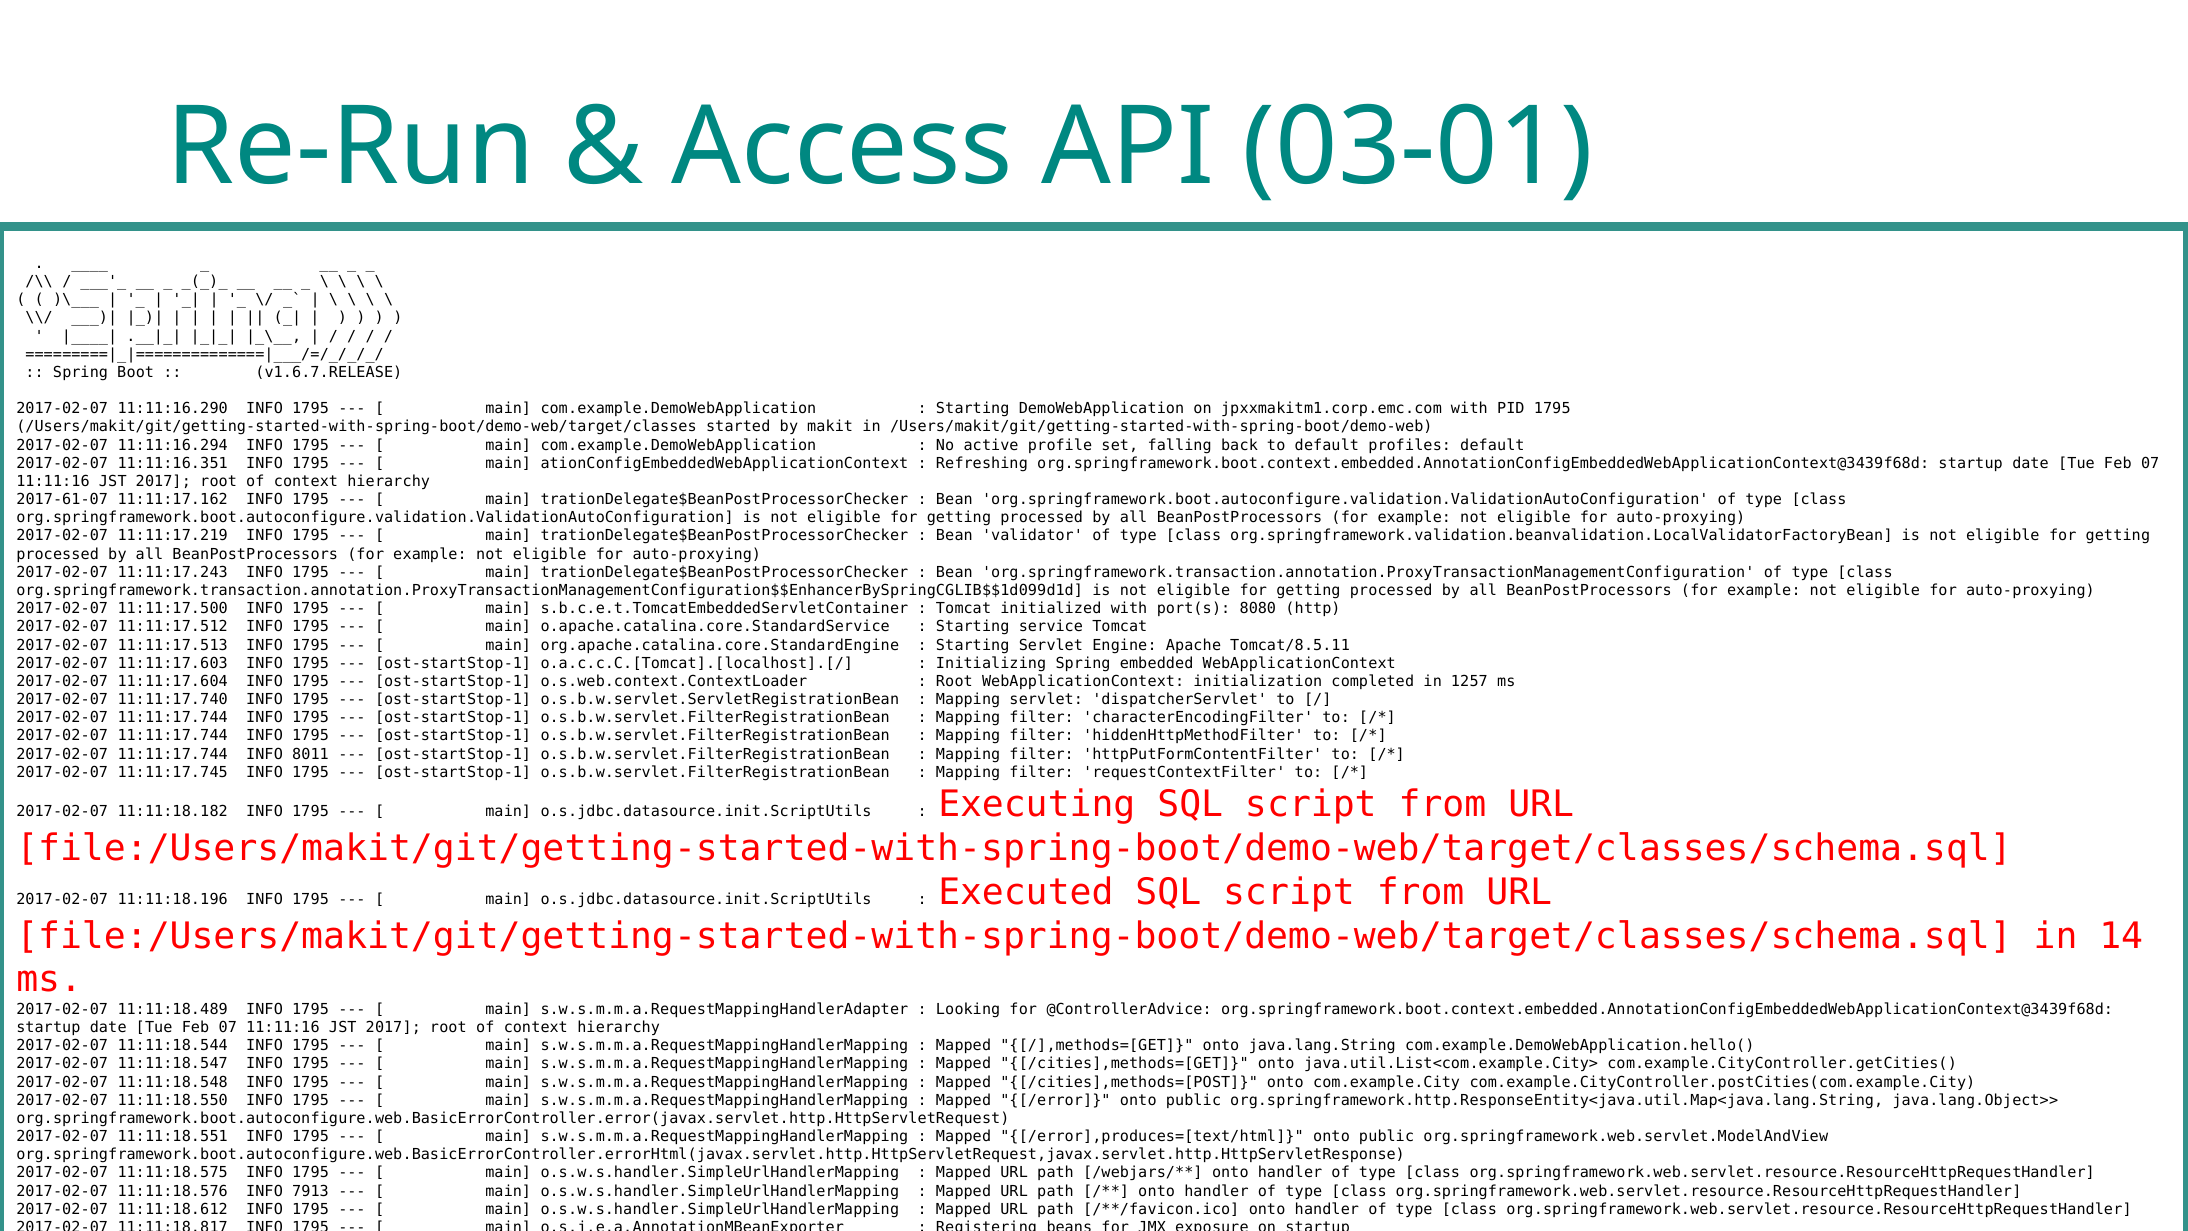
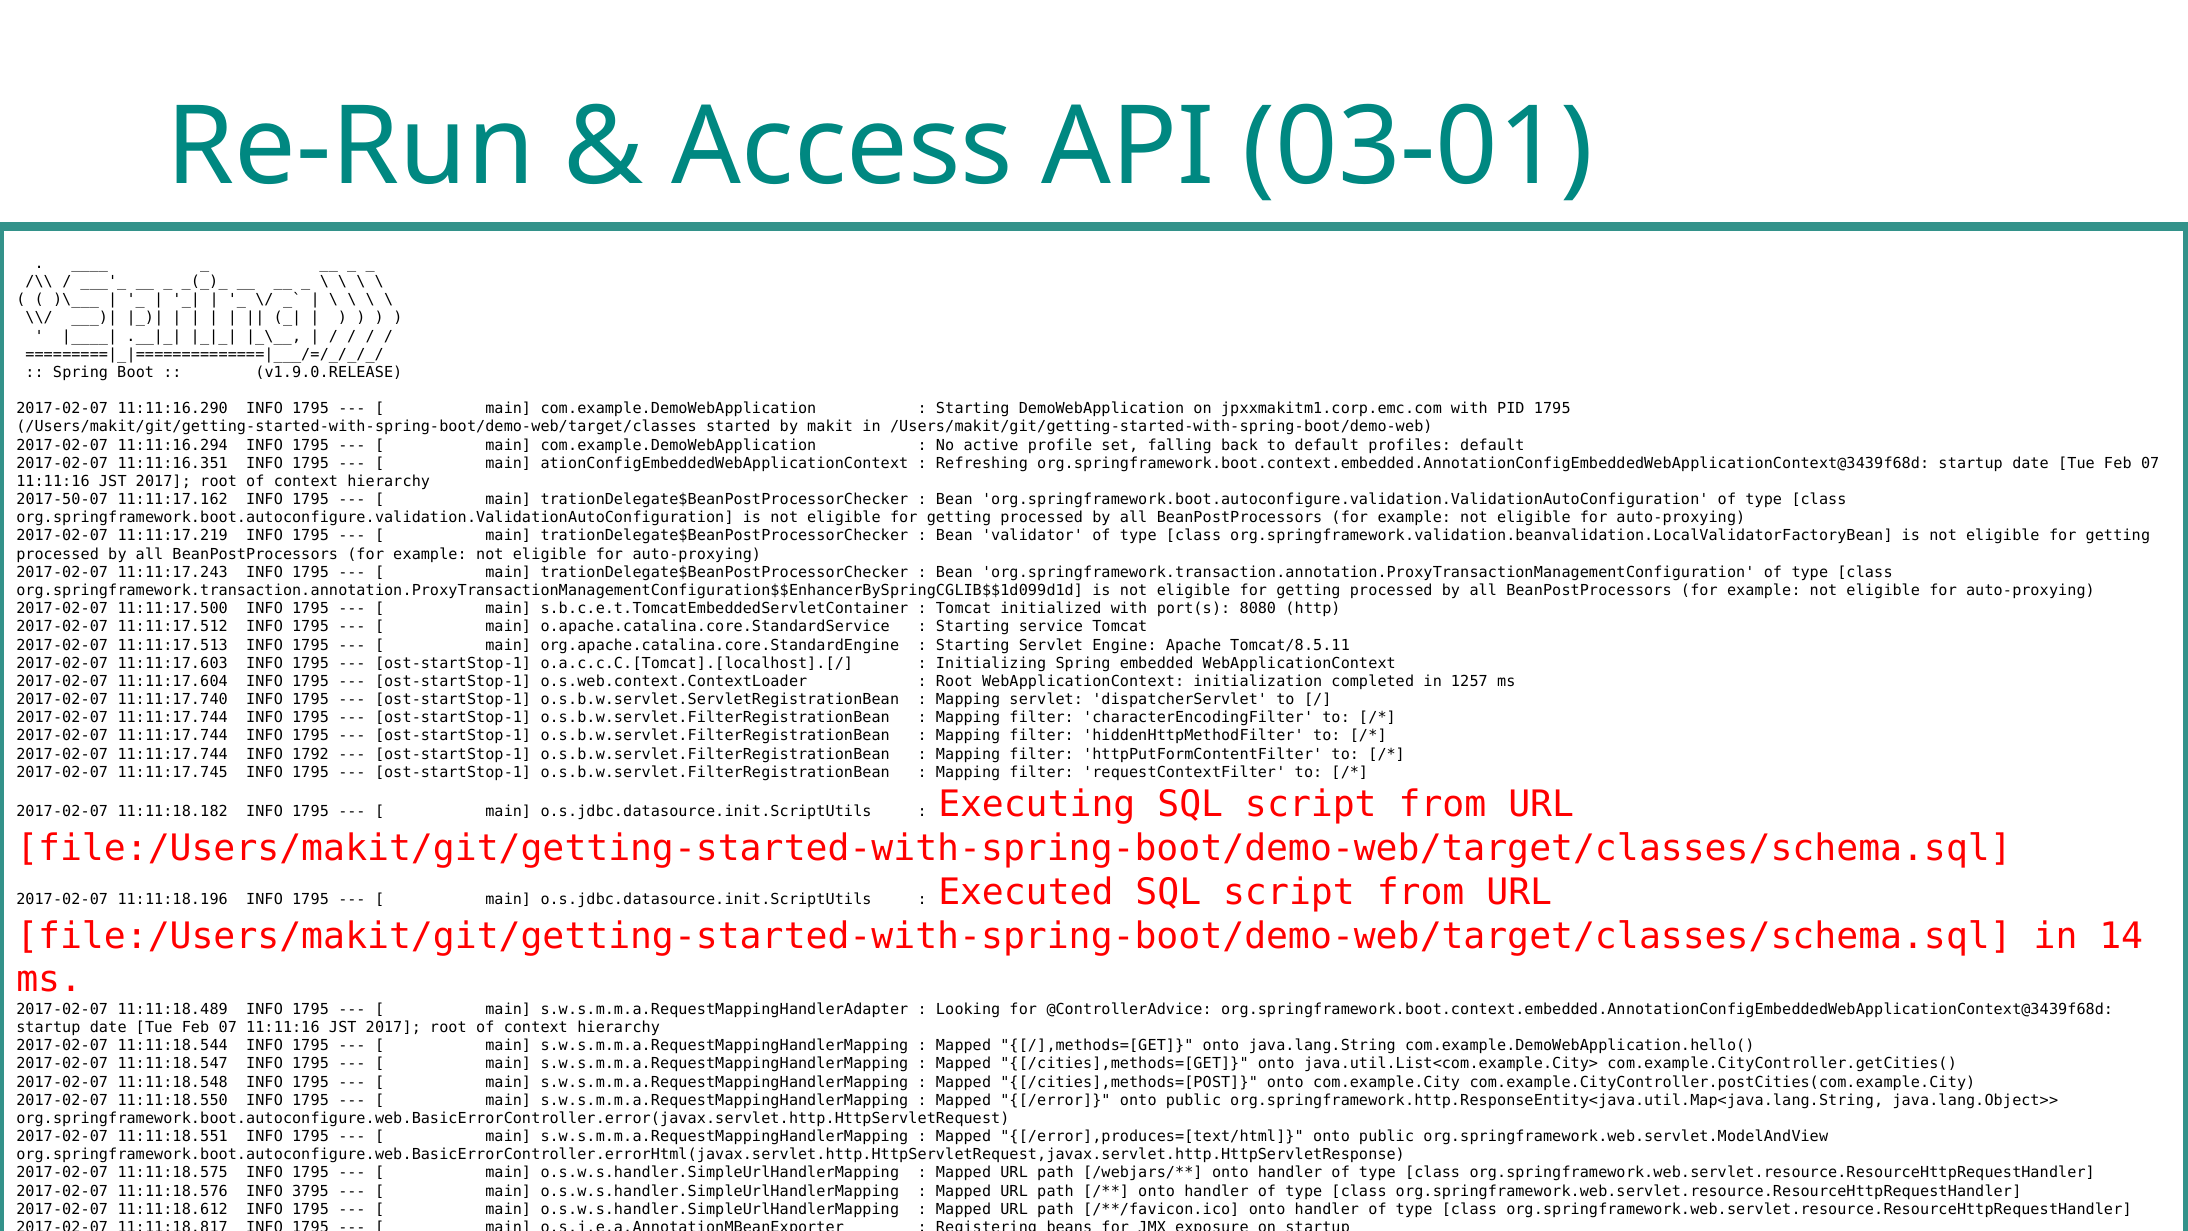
v1.6.7.RELEASE: v1.6.7.RELEASE -> v1.9.0.RELEASE
2017-61-07: 2017-61-07 -> 2017-50-07
8011: 8011 -> 1792
7913: 7913 -> 3795
